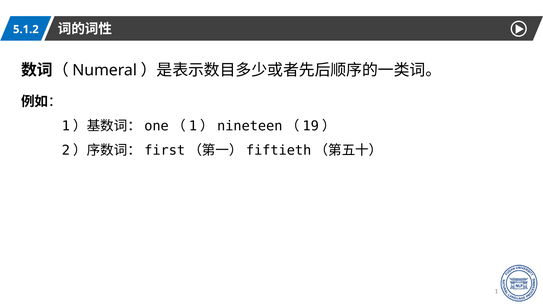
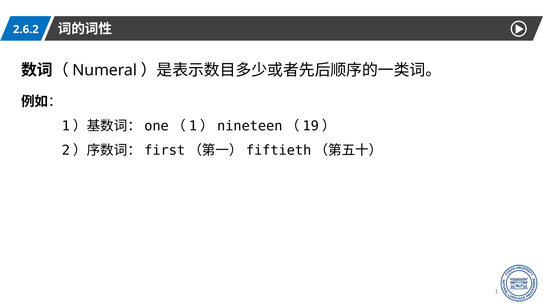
5.1.2: 5.1.2 -> 2.6.2
